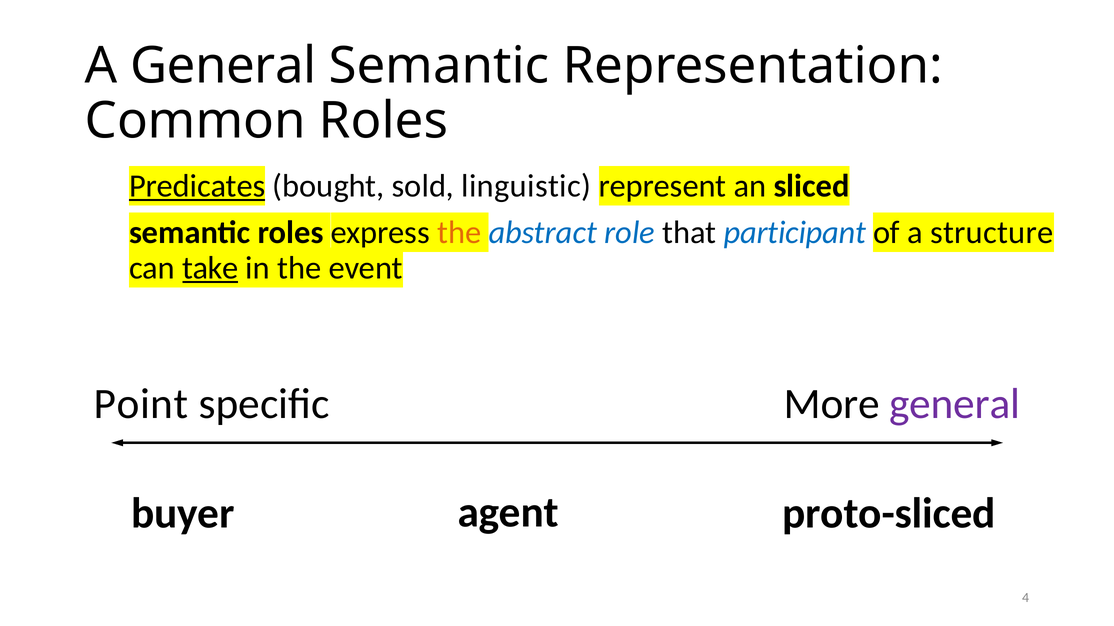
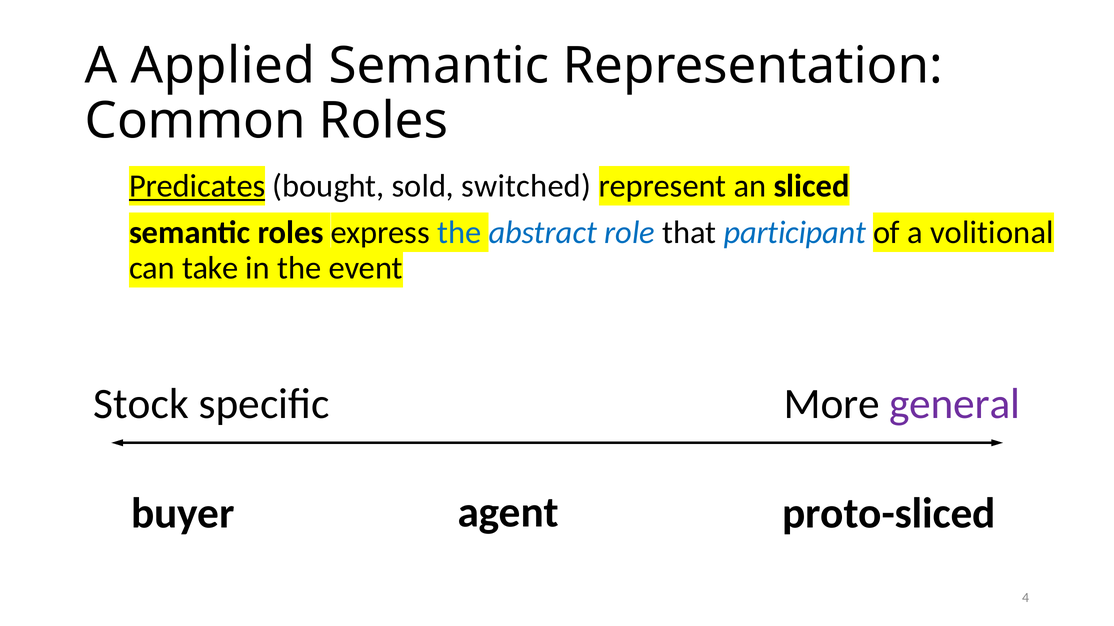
A General: General -> Applied
linguistic: linguistic -> switched
the at (459, 233) colour: orange -> blue
structure: structure -> volitional
take underline: present -> none
Point: Point -> Stock
